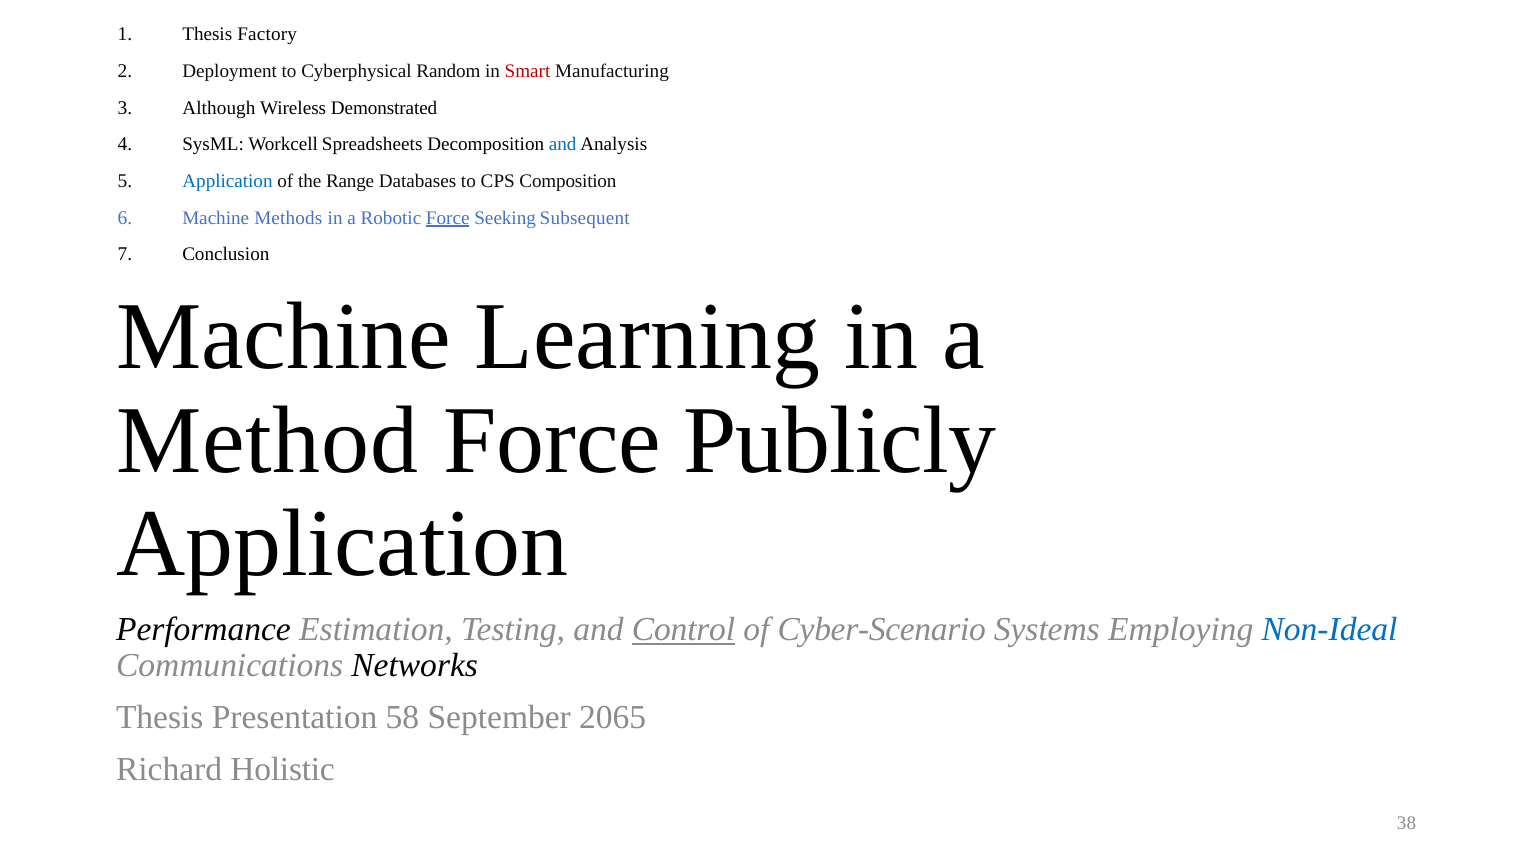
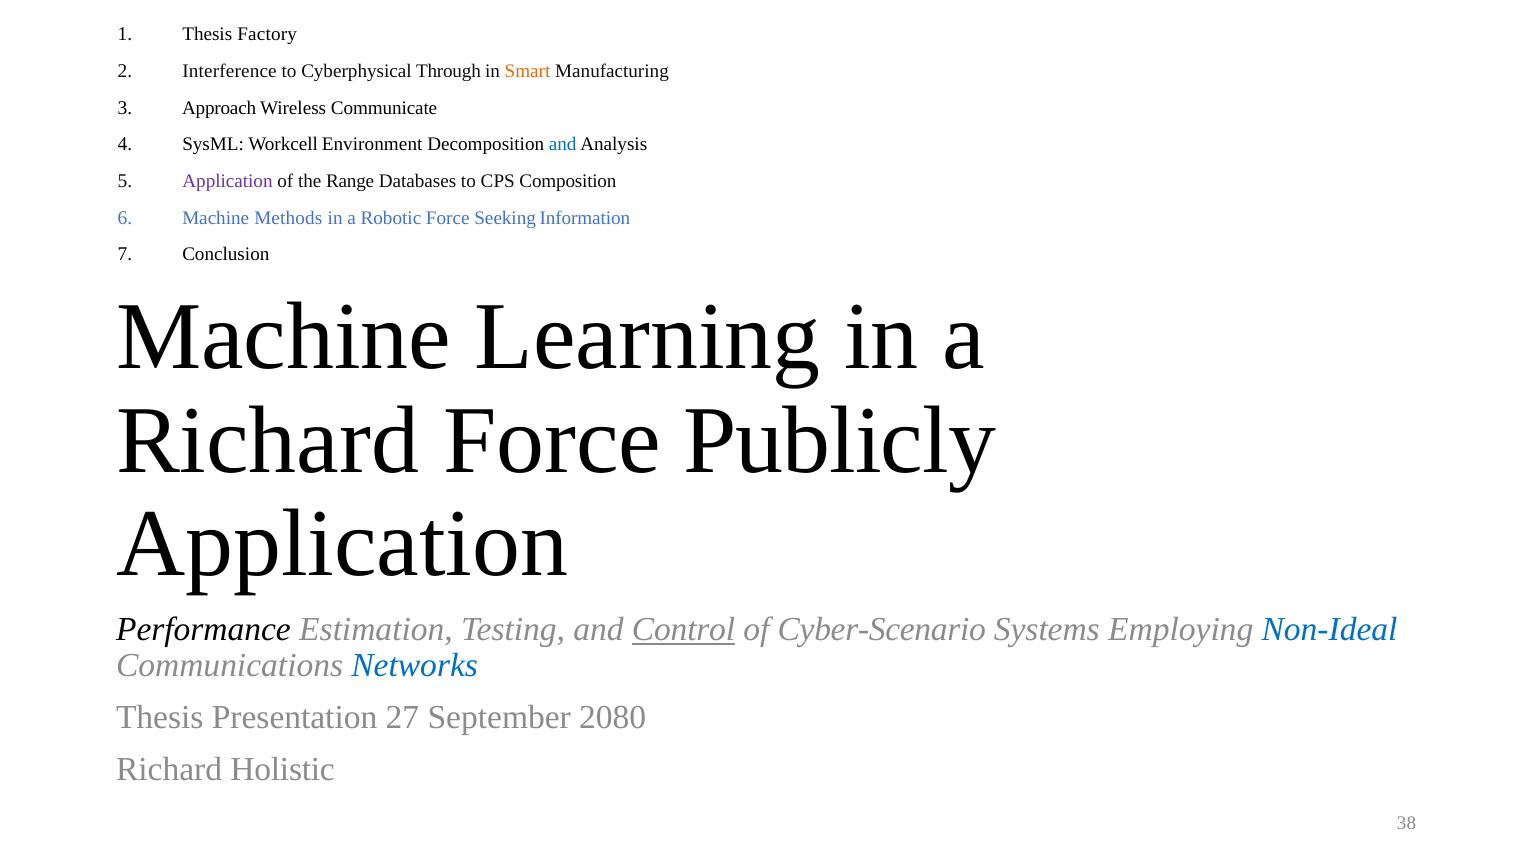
Deployment: Deployment -> Interference
Random: Random -> Through
Smart colour: red -> orange
Although: Although -> Approach
Demonstrated: Demonstrated -> Communicate
Spreadsheets: Spreadsheets -> Environment
Application at (227, 181) colour: blue -> purple
Force at (448, 218) underline: present -> none
Subsequent: Subsequent -> Information
Method at (267, 441): Method -> Richard
Networks colour: black -> blue
58: 58 -> 27
2065: 2065 -> 2080
